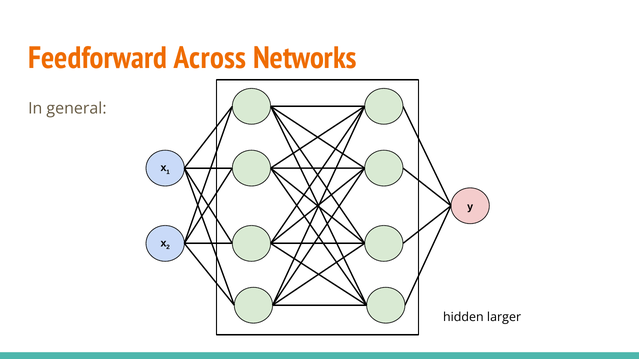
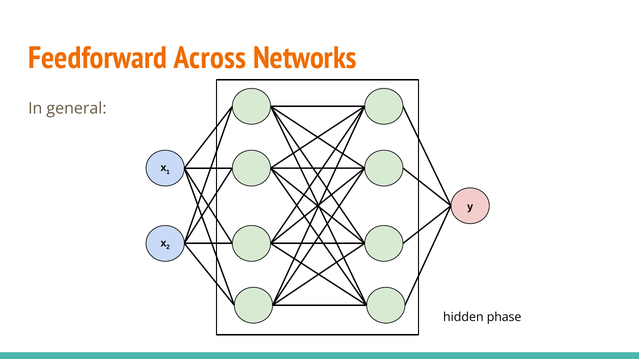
larger: larger -> phase
